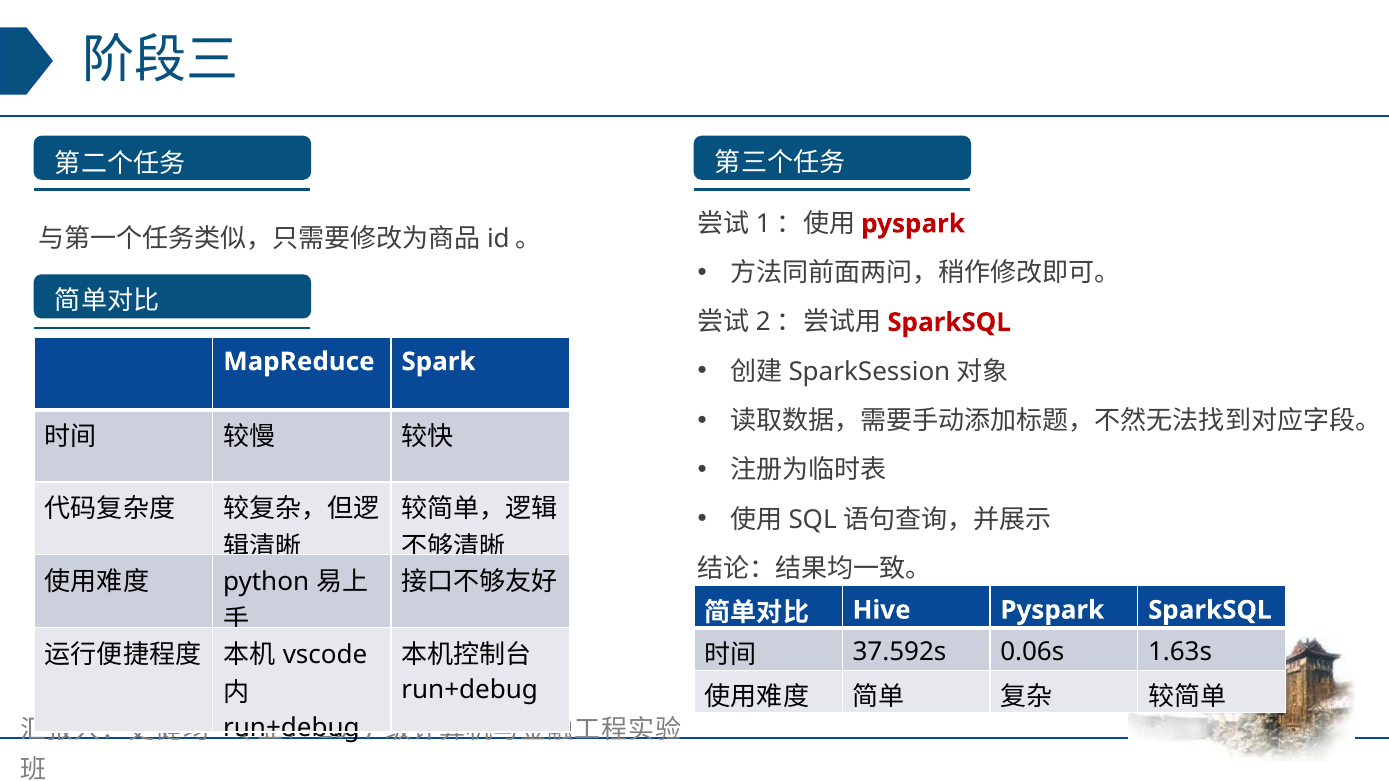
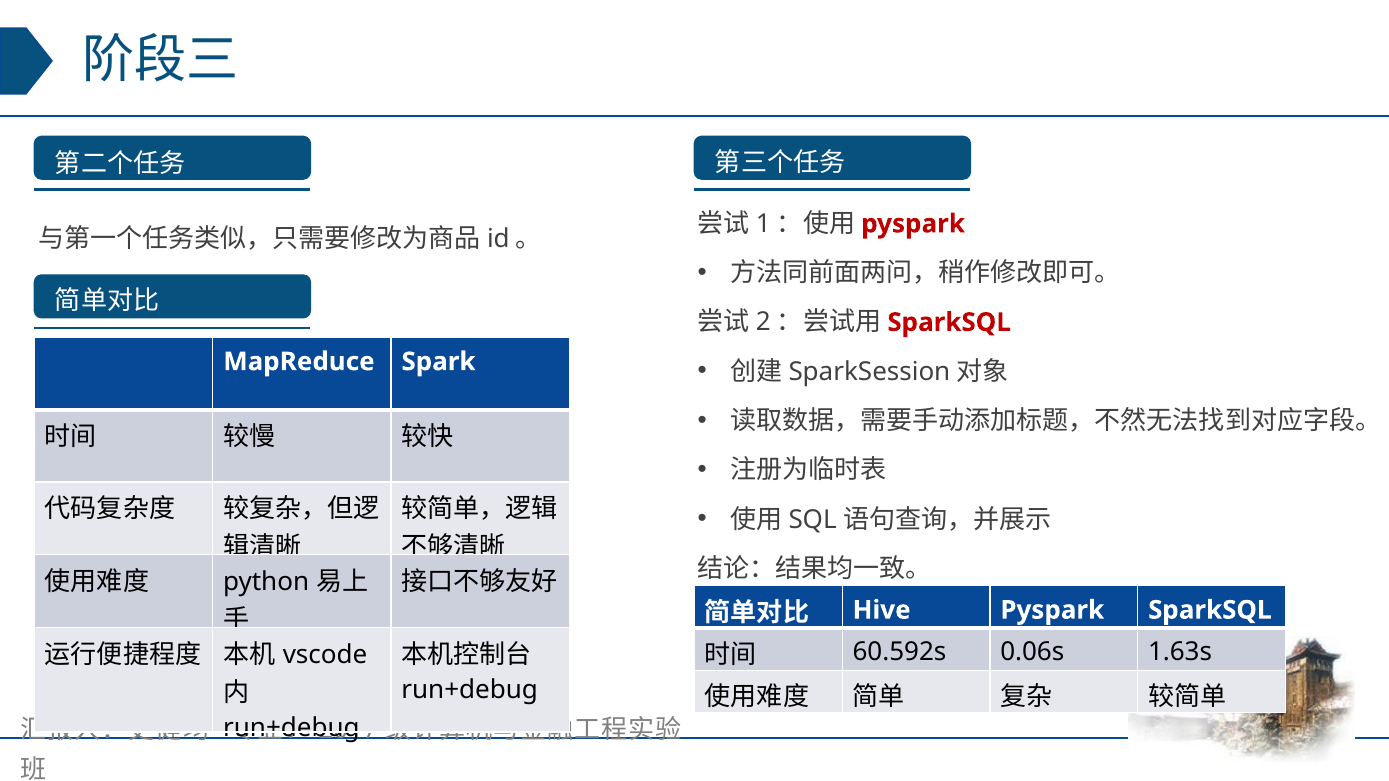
37.592s: 37.592s -> 60.592s
